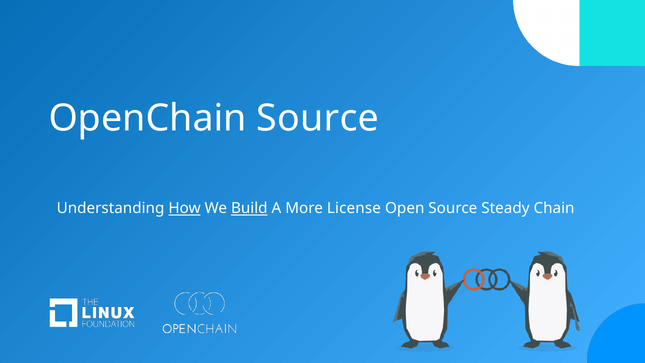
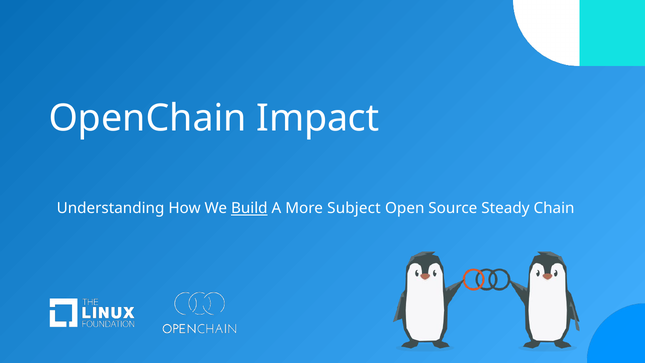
OpenChain Source: Source -> Impact
How underline: present -> none
License: License -> Subject
